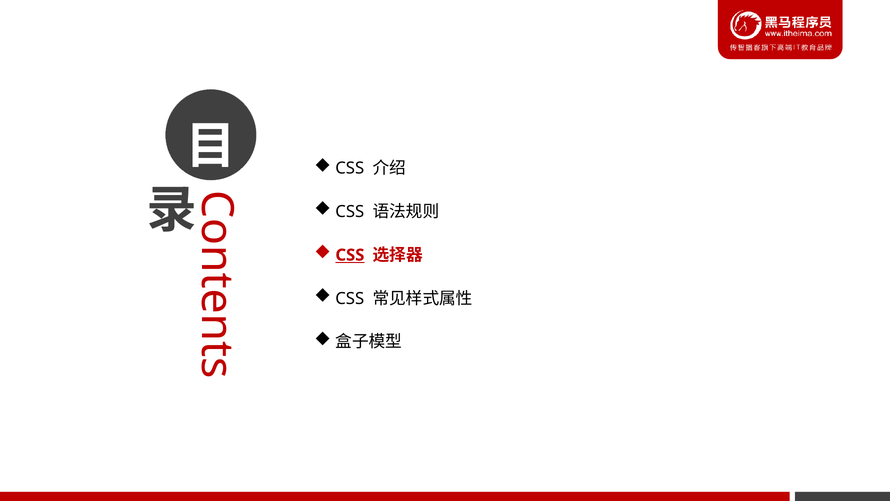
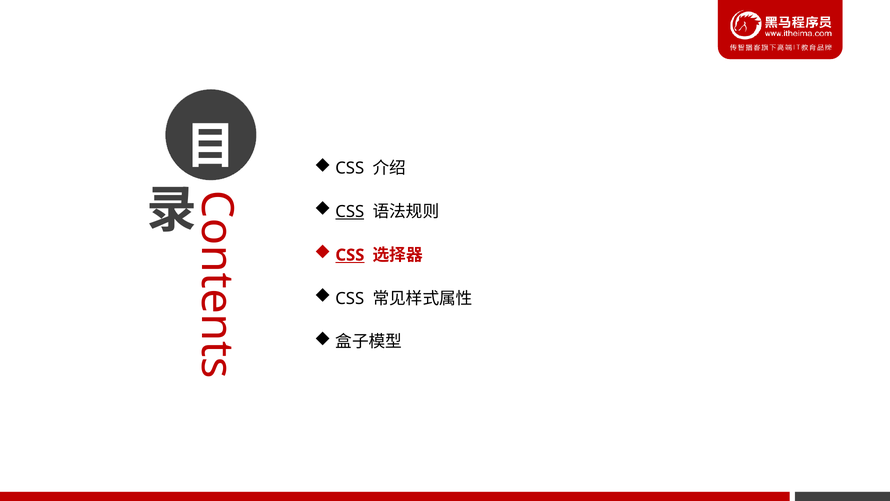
CSS at (350, 212) underline: none -> present
